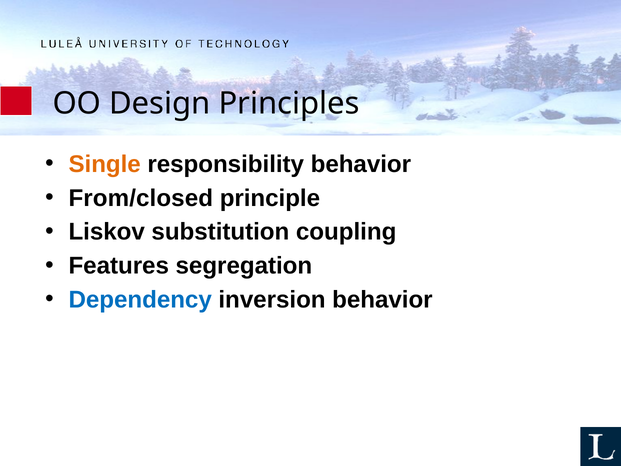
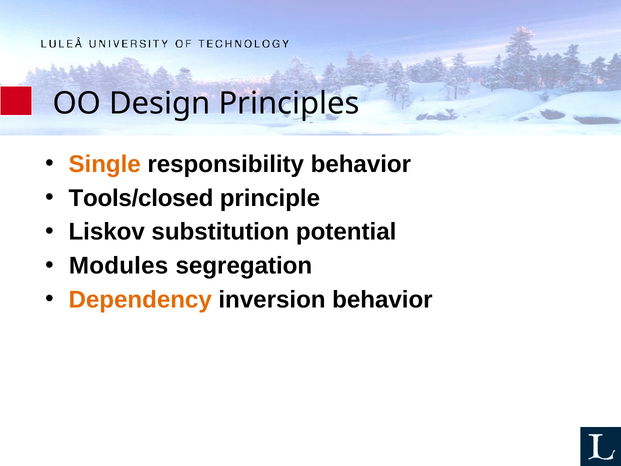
From/closed: From/closed -> Tools/closed
coupling: coupling -> potential
Features: Features -> Modules
Dependency colour: blue -> orange
